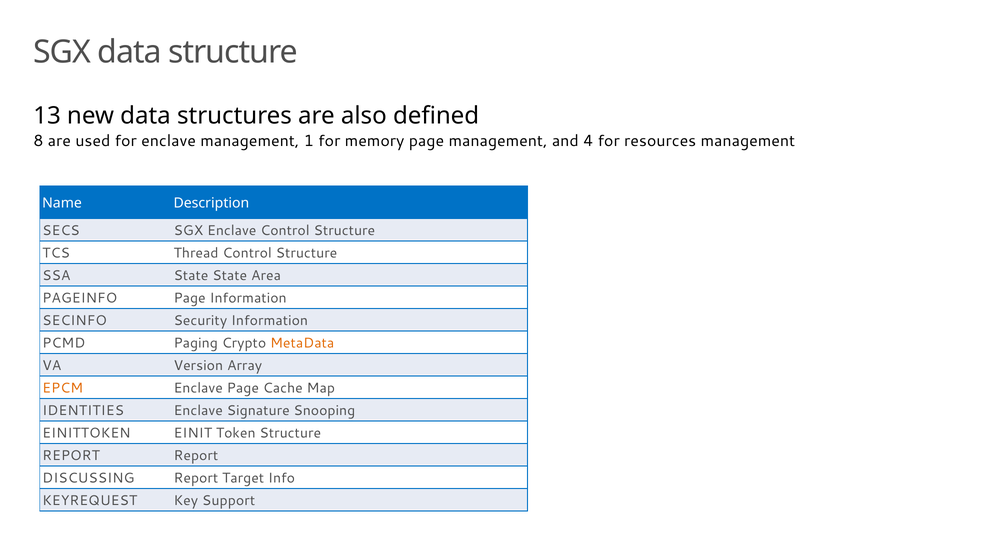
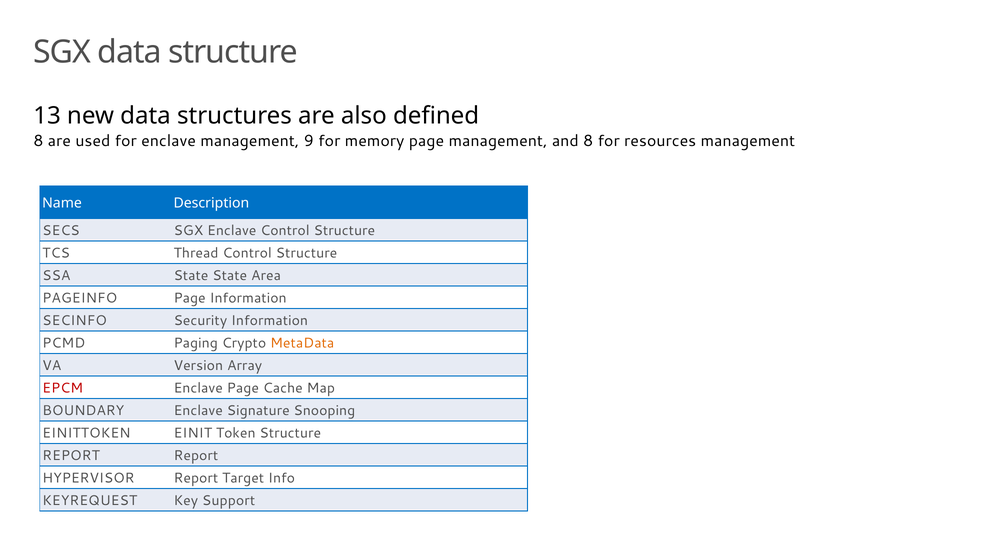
1: 1 -> 9
and 4: 4 -> 8
EPCM colour: orange -> red
IDENTITIES: IDENTITIES -> BOUNDARY
DISCUSSING: DISCUSSING -> HYPERVISOR
